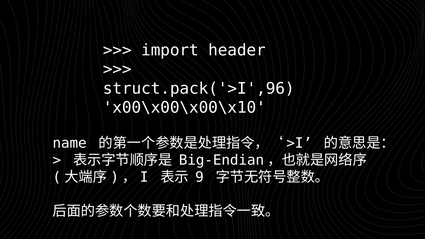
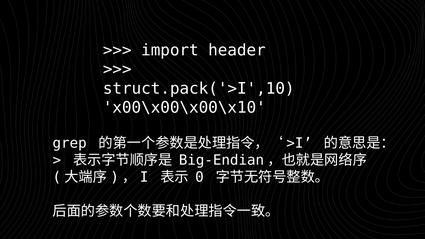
struct.pack('>I',96: struct.pack('>I',96 -> struct.pack('>I',10
name: name -> grep
9: 9 -> 0
